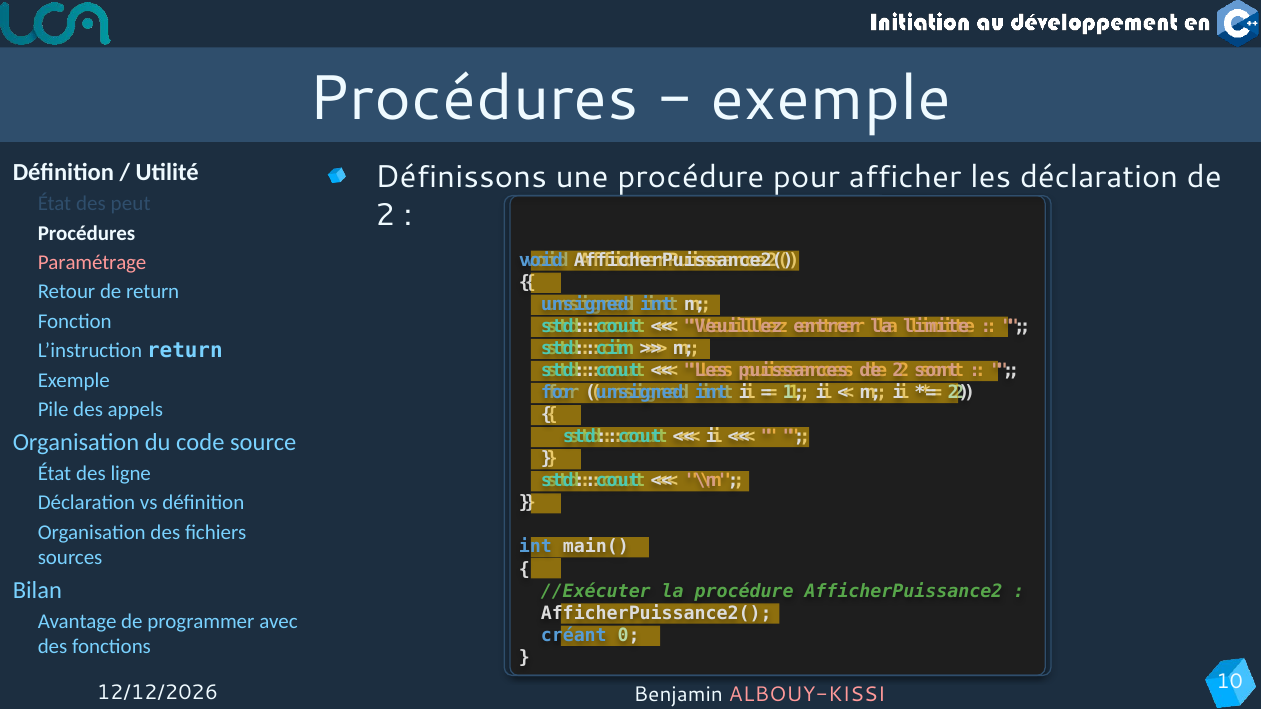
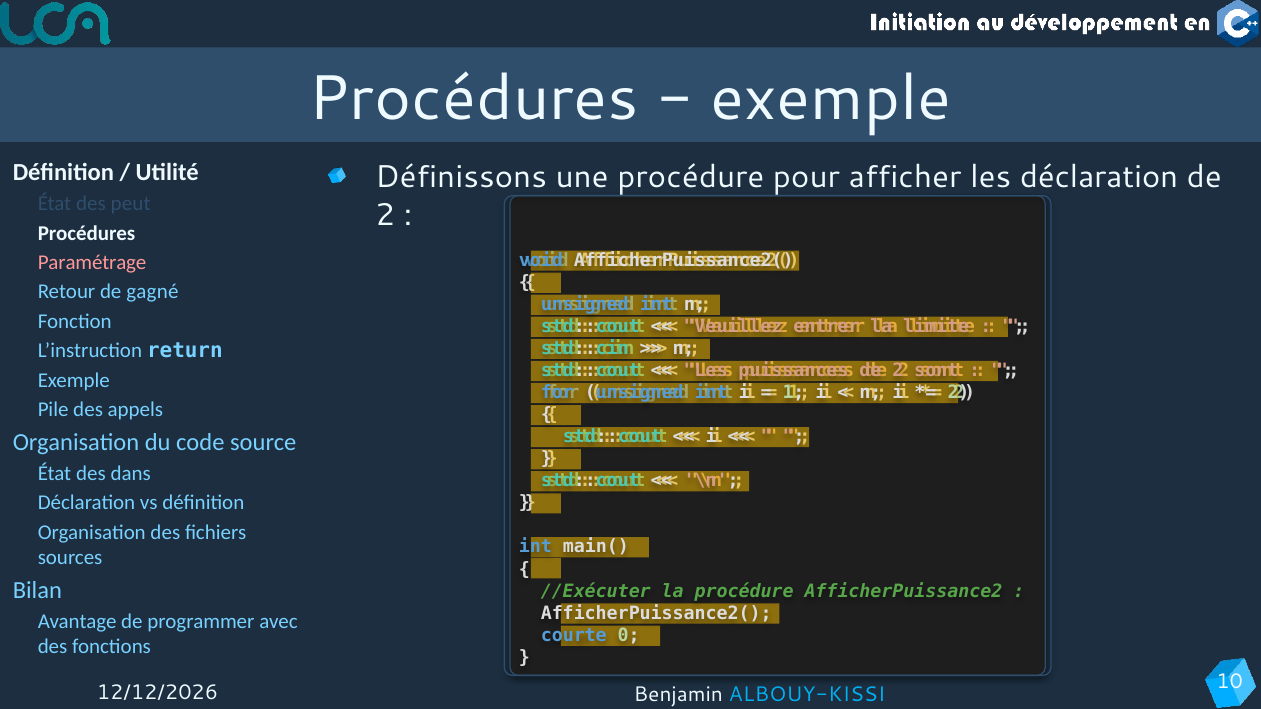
de return: return -> gagné
ligne: ligne -> dans
créant: créant -> courte
ALBOUY-KISSI colour: pink -> light blue
